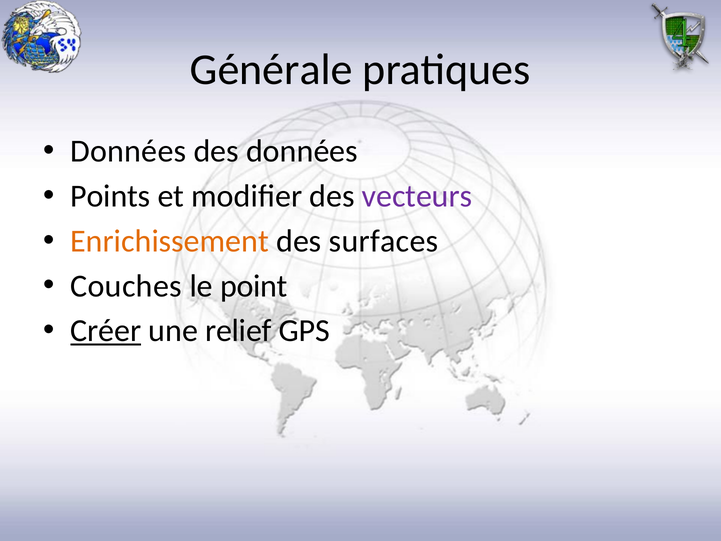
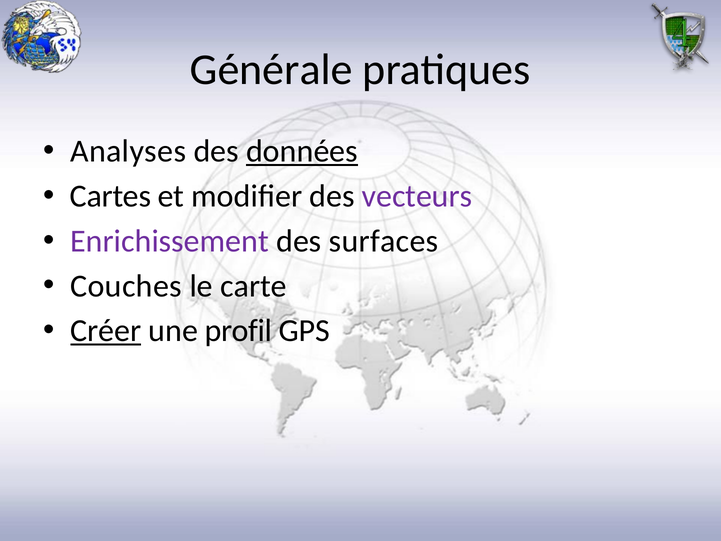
Données at (128, 151): Données -> Analyses
données at (302, 151) underline: none -> present
Points: Points -> Cartes
Enrichissement colour: orange -> purple
point: point -> carte
relief: relief -> profil
